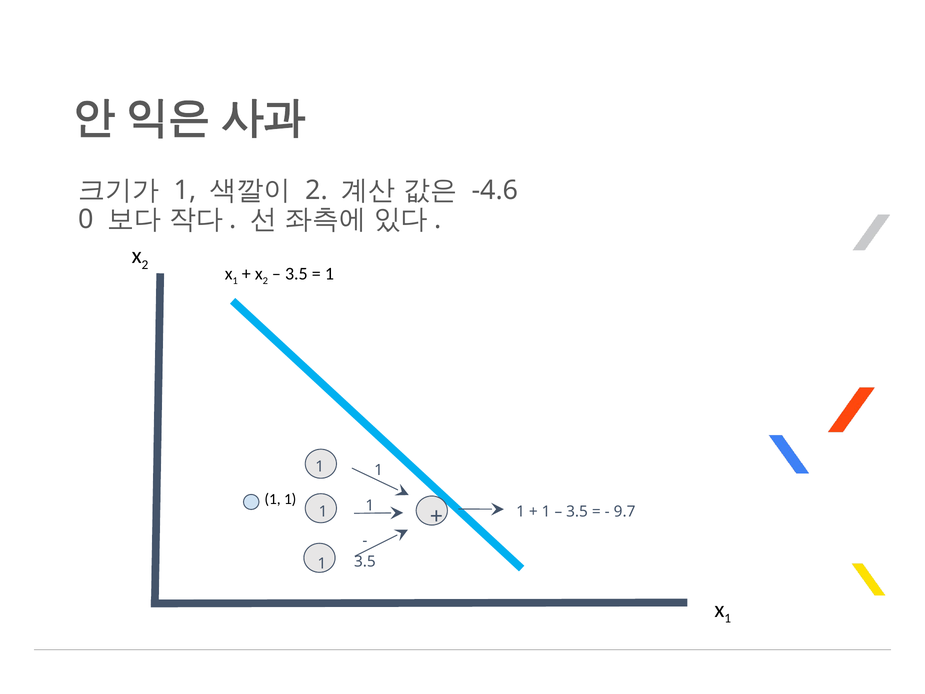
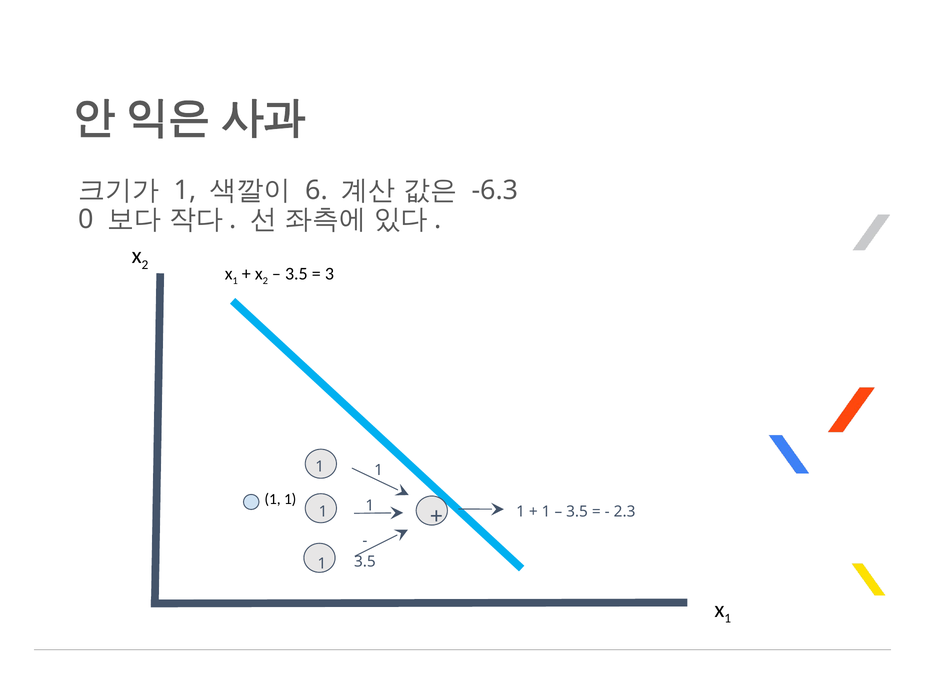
2 at (316, 190): 2 -> 6
-4.6: -4.6 -> -6.3
1 at (329, 274): 1 -> 3
9.7: 9.7 -> 2.3
